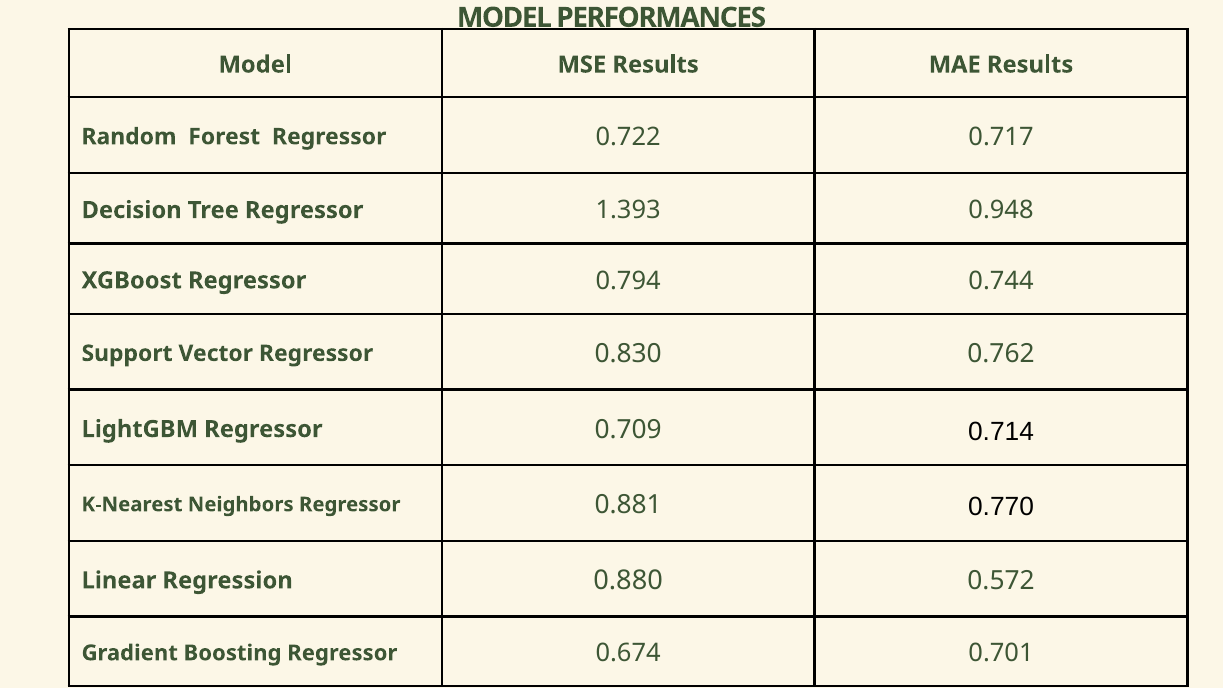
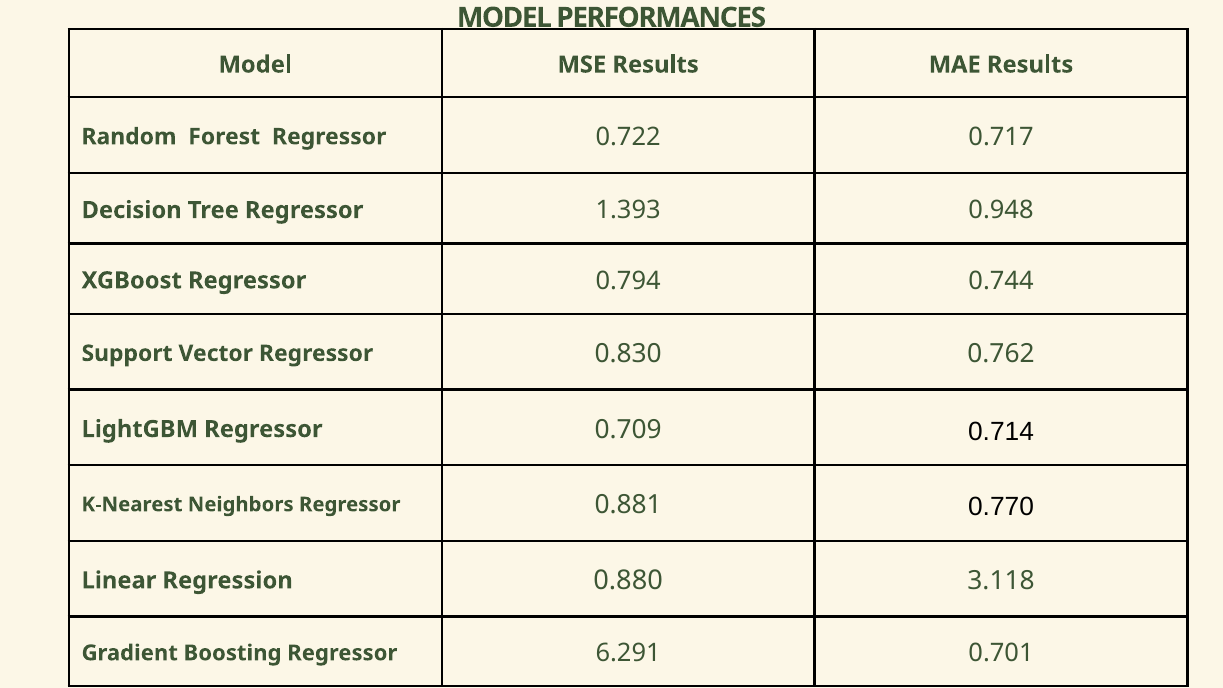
0.572: 0.572 -> 3.118
0.674: 0.674 -> 6.291
